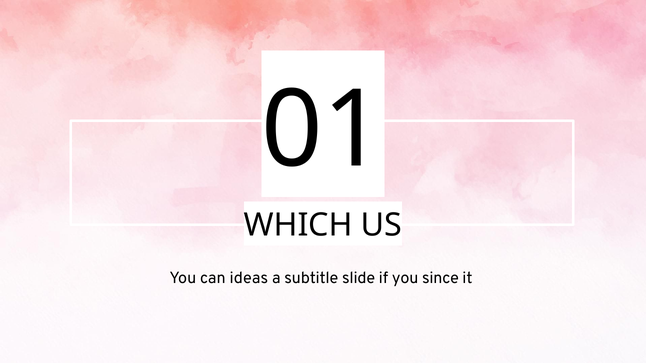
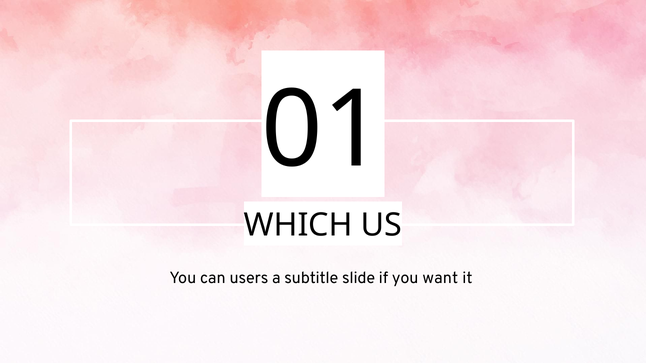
ideas: ideas -> users
since: since -> want
